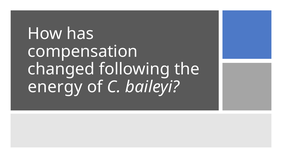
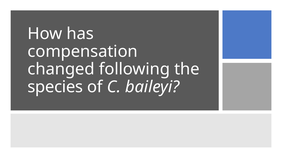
energy: energy -> species
